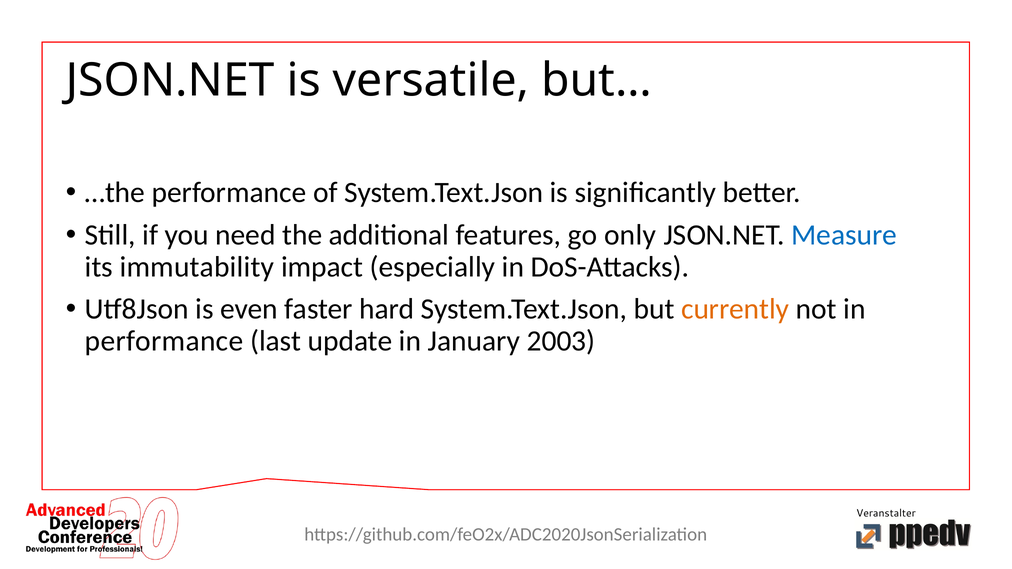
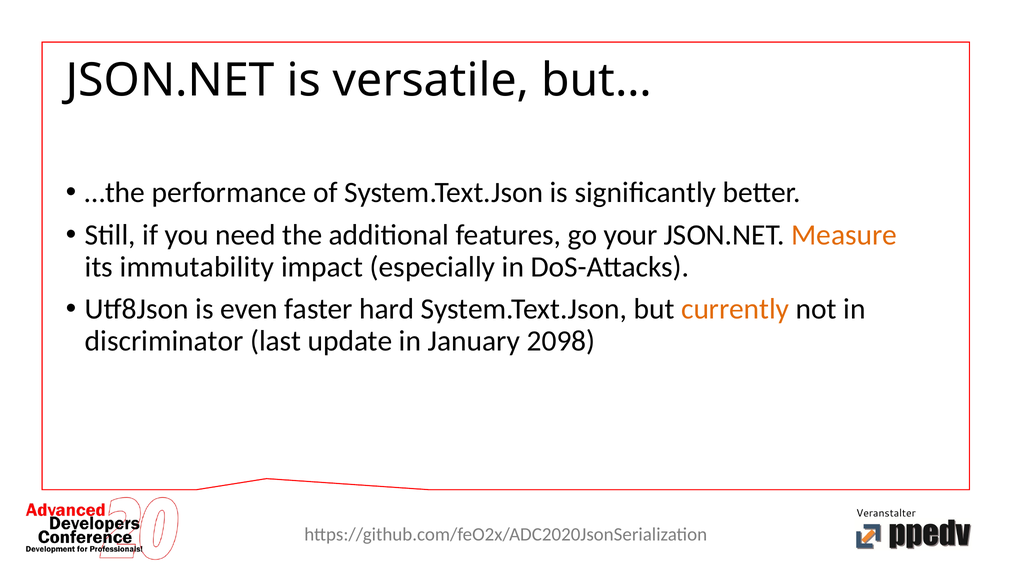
only: only -> your
Measure colour: blue -> orange
performance at (164, 341): performance -> discriminator
2003: 2003 -> 2098
